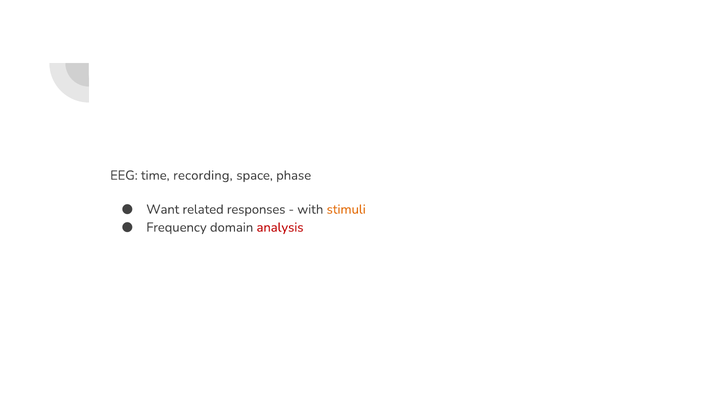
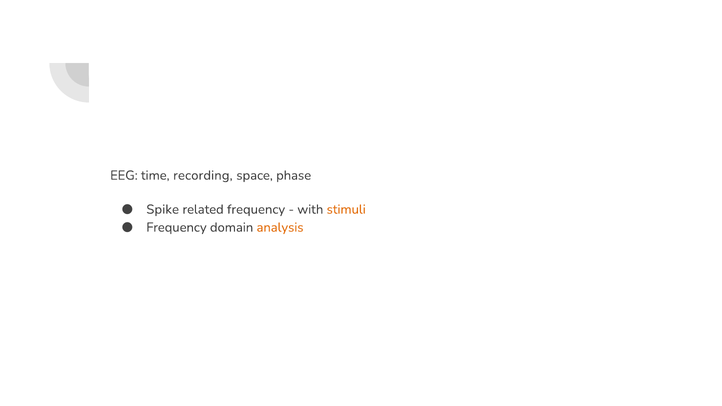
Want: Want -> Spike
related responses: responses -> frequency
analysis colour: red -> orange
